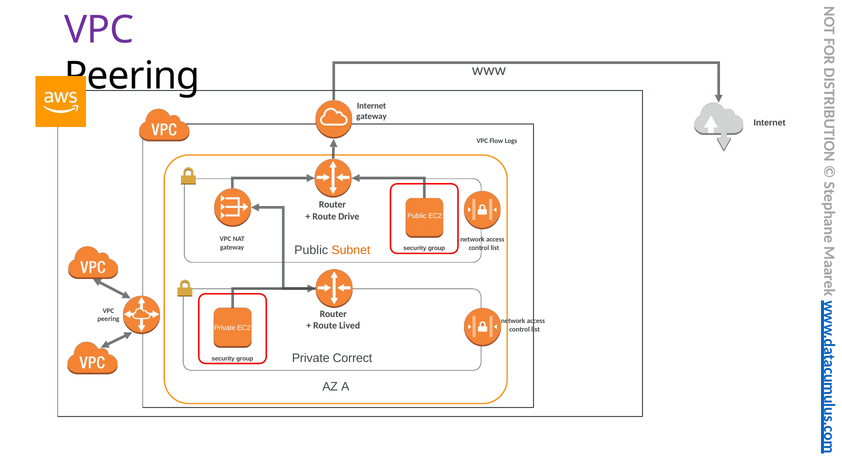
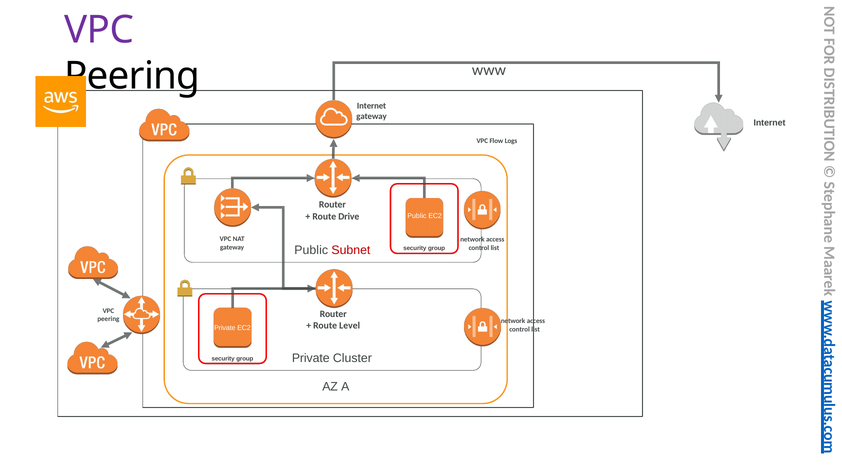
Subnet colour: orange -> red
Lived: Lived -> Level
Correct: Correct -> Cluster
